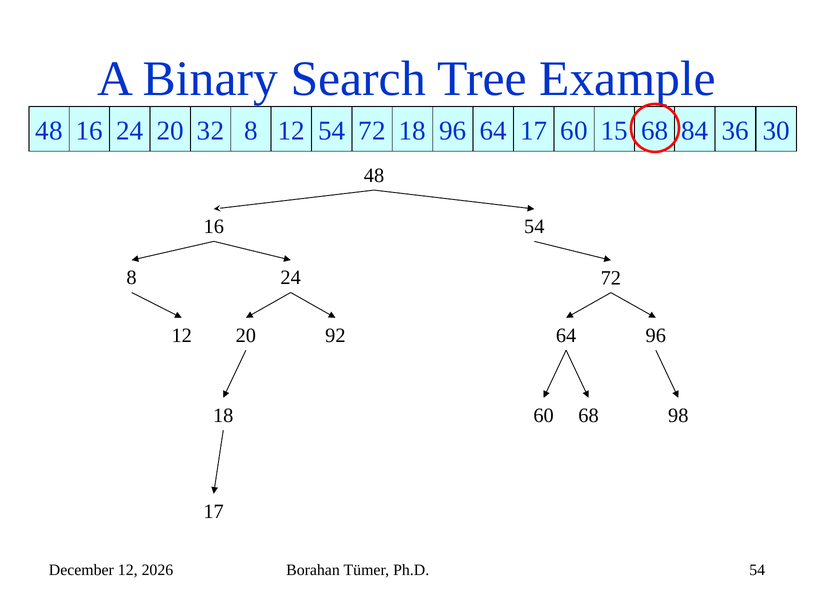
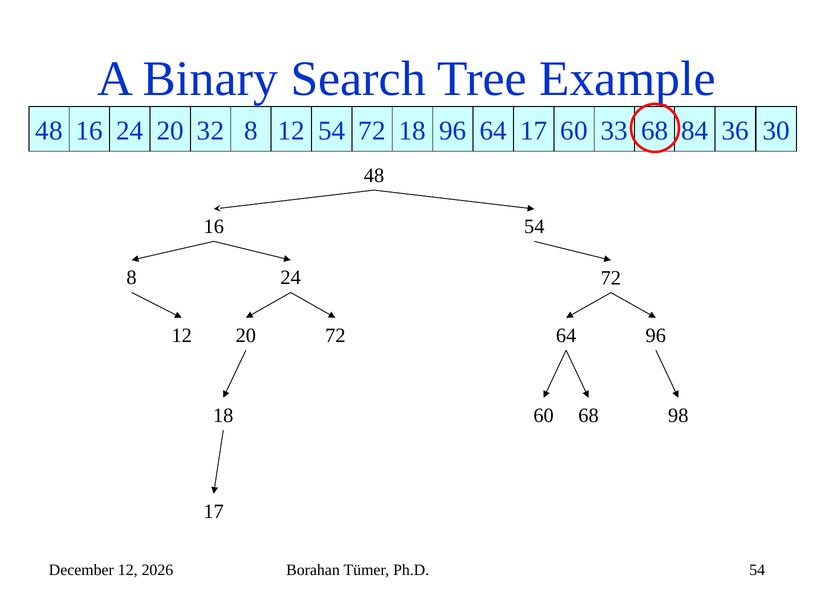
15: 15 -> 33
20 92: 92 -> 72
